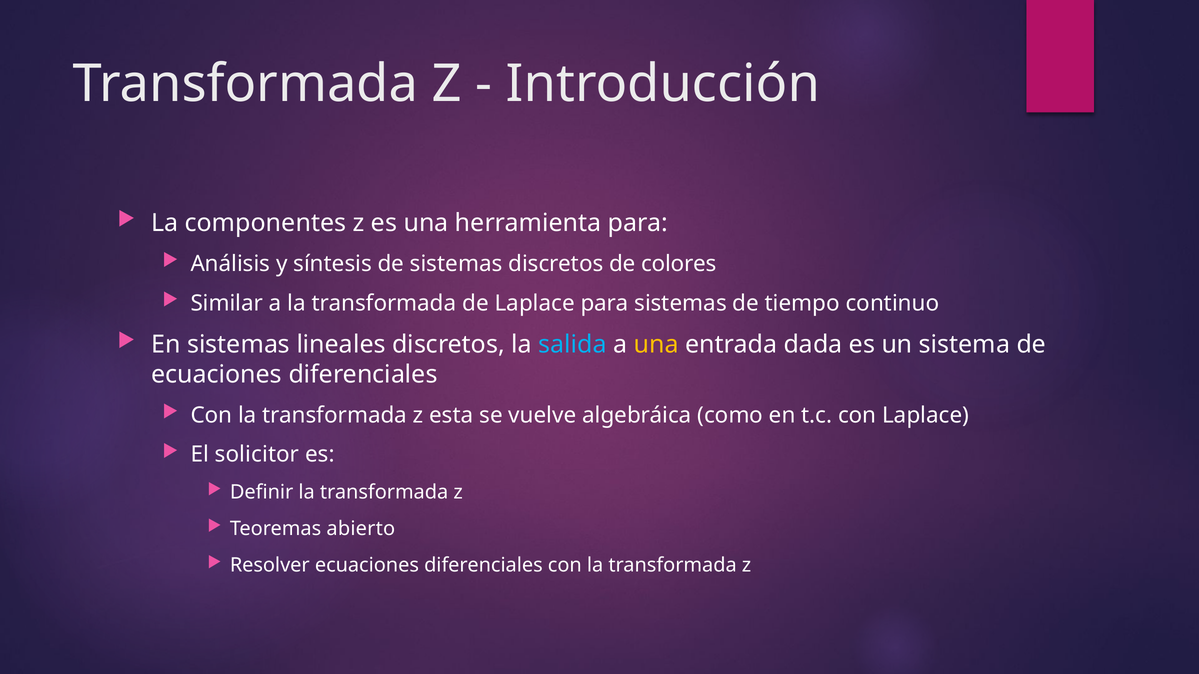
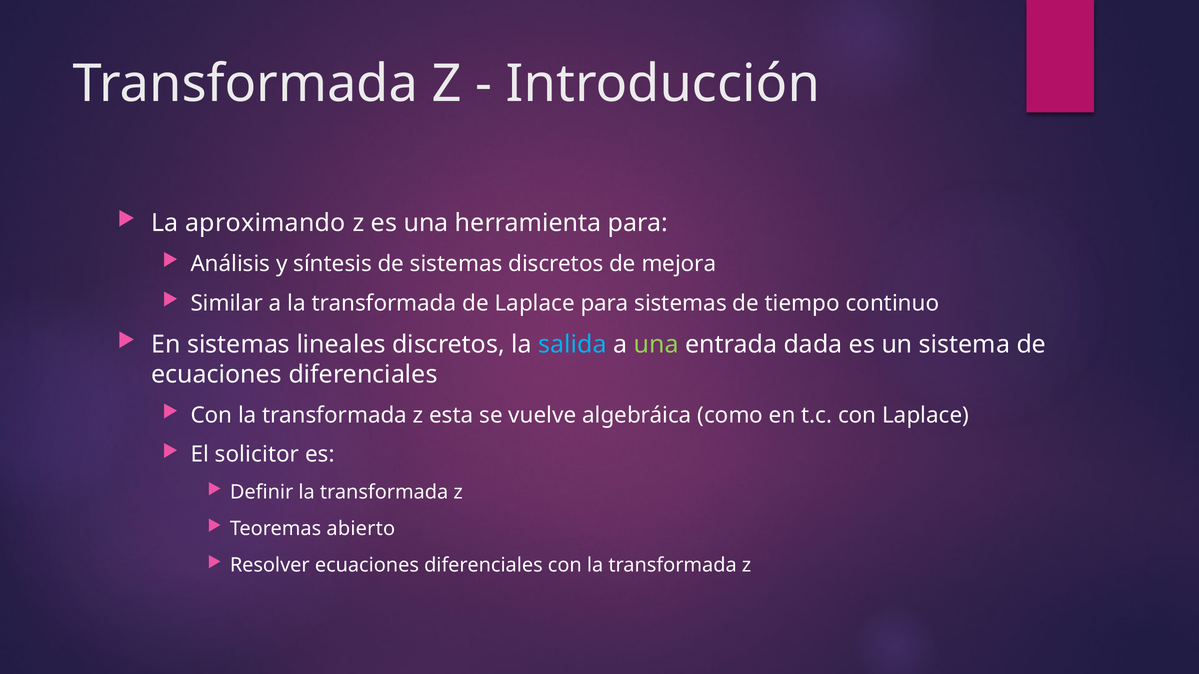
componentes: componentes -> aproximando
colores: colores -> mejora
una at (656, 345) colour: yellow -> light green
